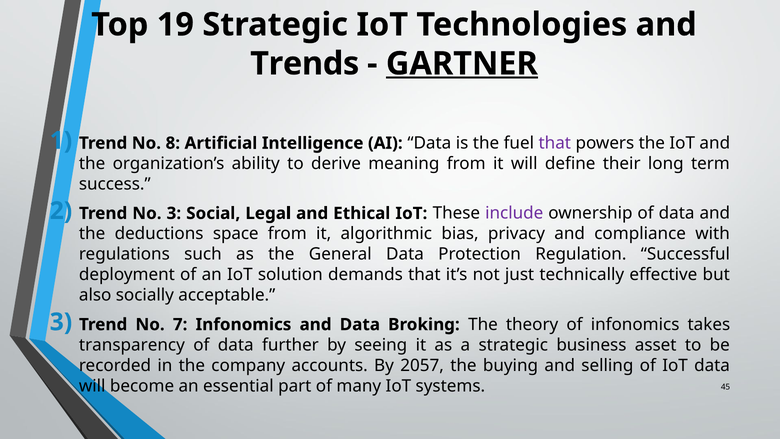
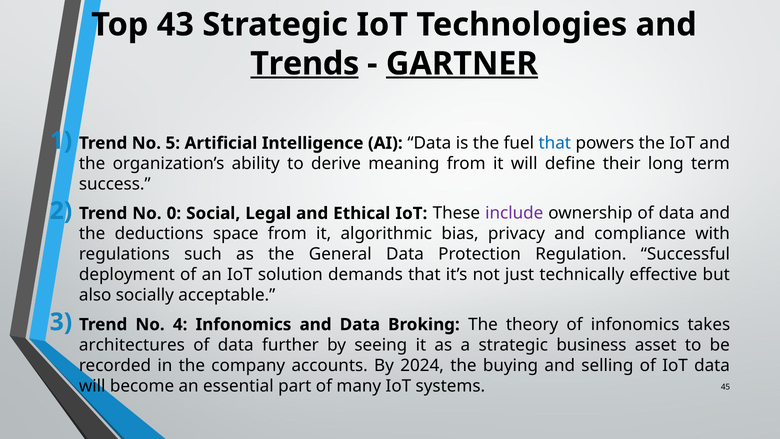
19: 19 -> 43
Trends underline: none -> present
8: 8 -> 5
that at (555, 143) colour: purple -> blue
No 3: 3 -> 0
7: 7 -> 4
transparency: transparency -> architectures
2057: 2057 -> 2024
